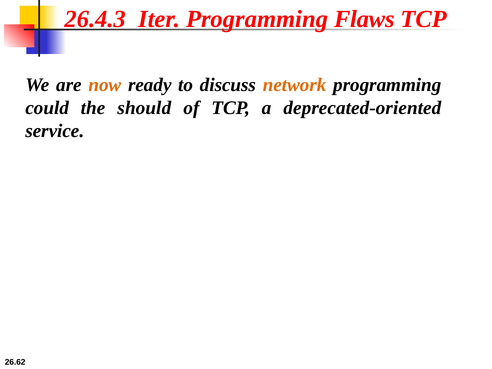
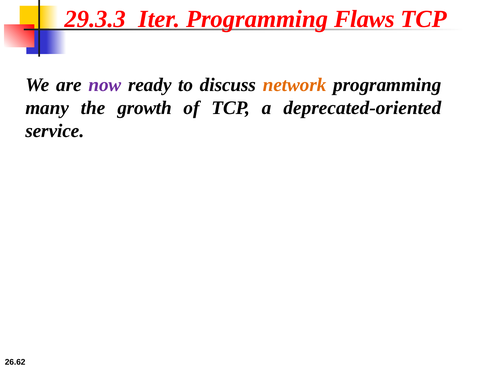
26.4.3: 26.4.3 -> 29.3.3
now colour: orange -> purple
could: could -> many
should: should -> growth
